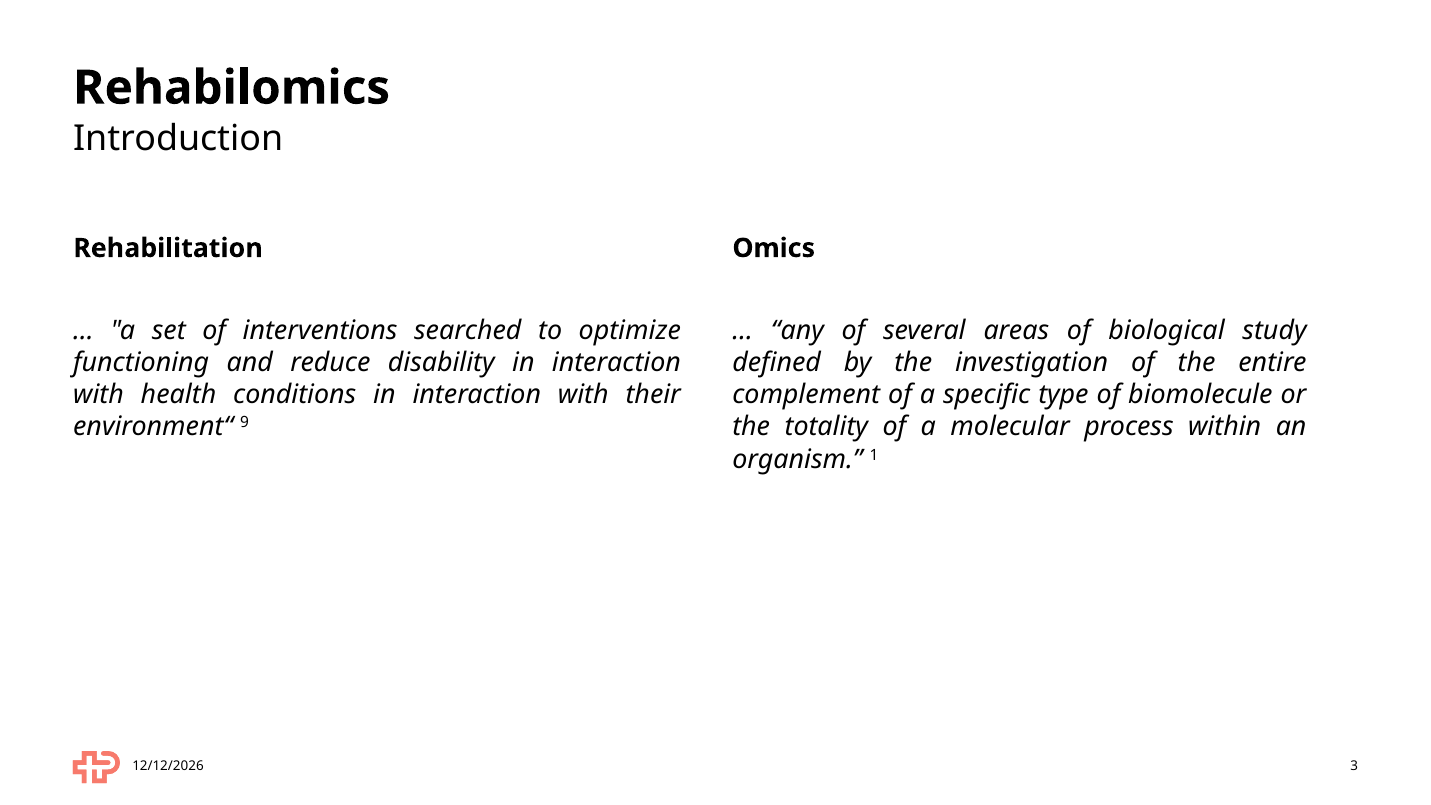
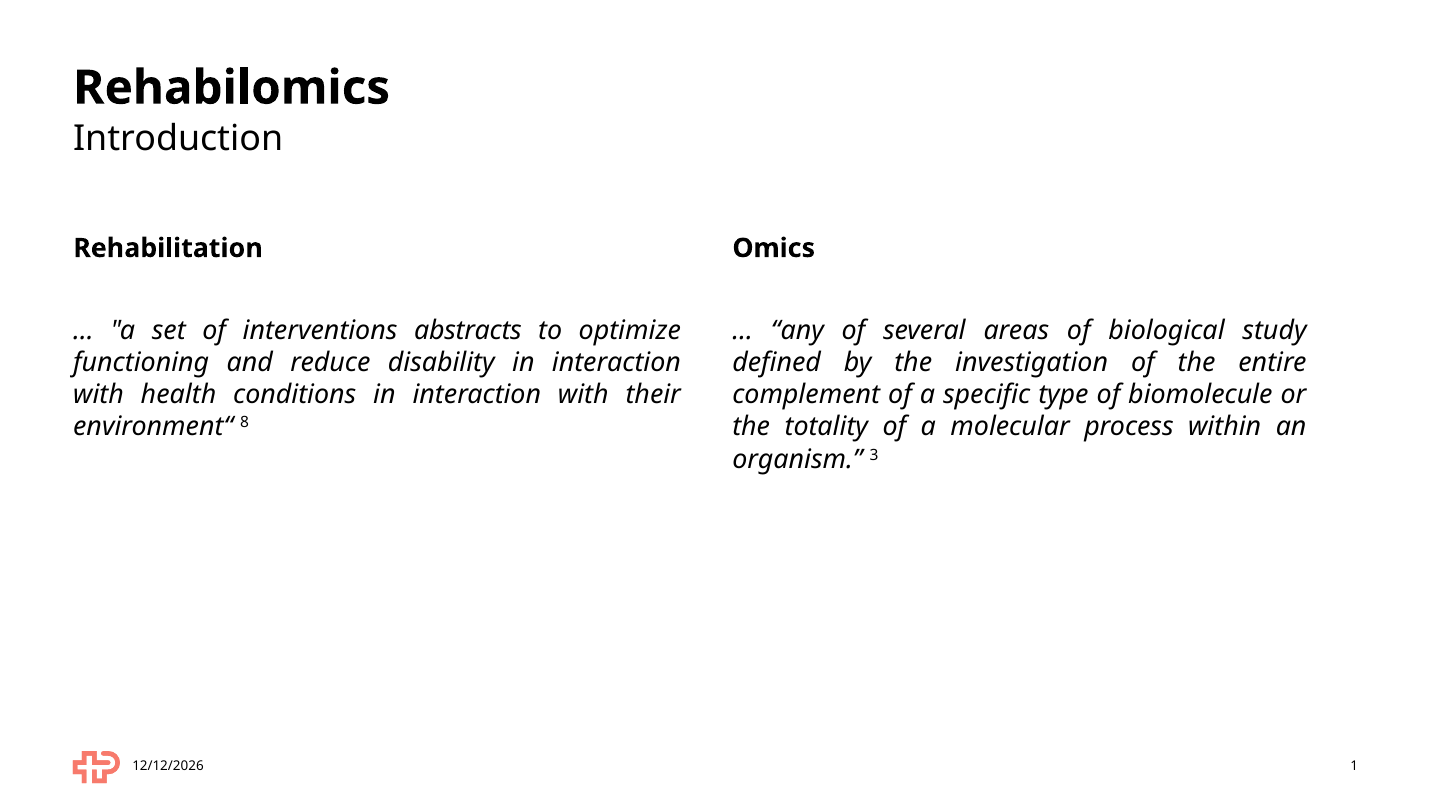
searched: searched -> abstracts
9: 9 -> 8
1: 1 -> 3
3: 3 -> 1
